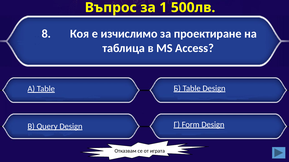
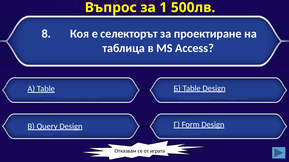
изчислимо: изчислимо -> селекторът
